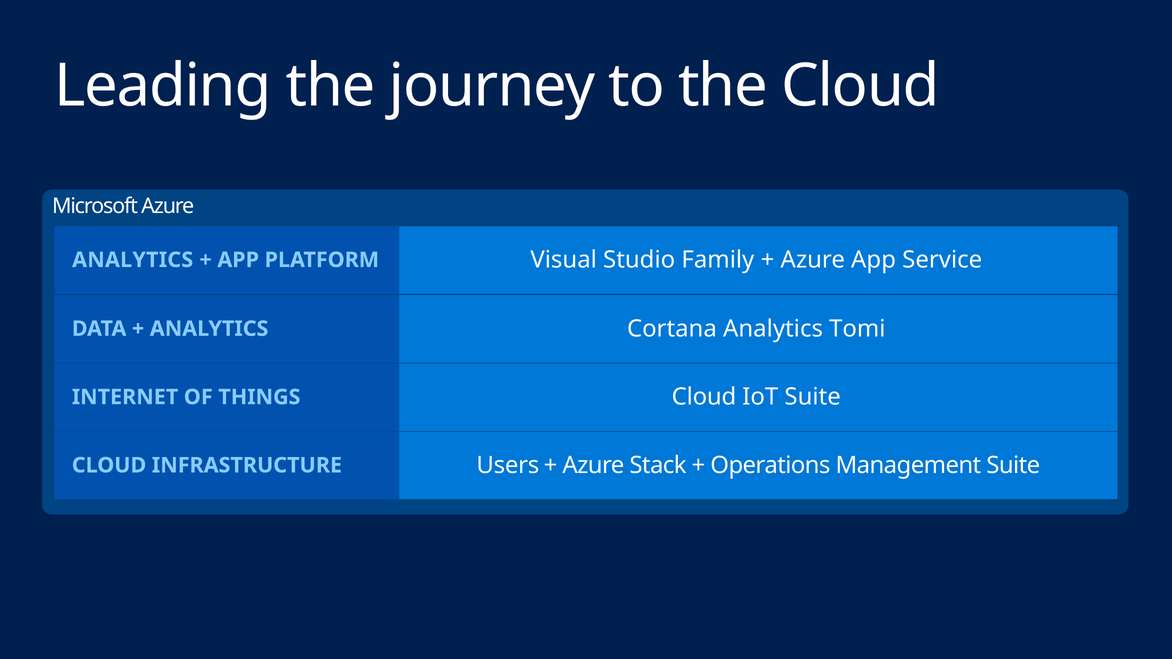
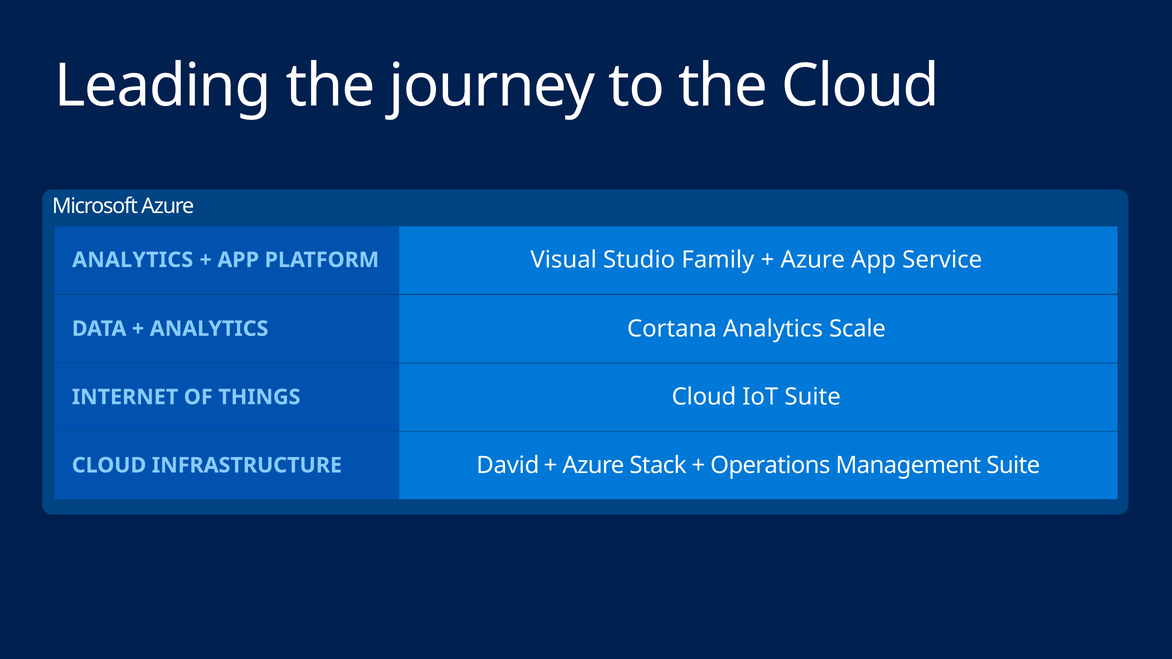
Tomi: Tomi -> Scale
Users: Users -> David
